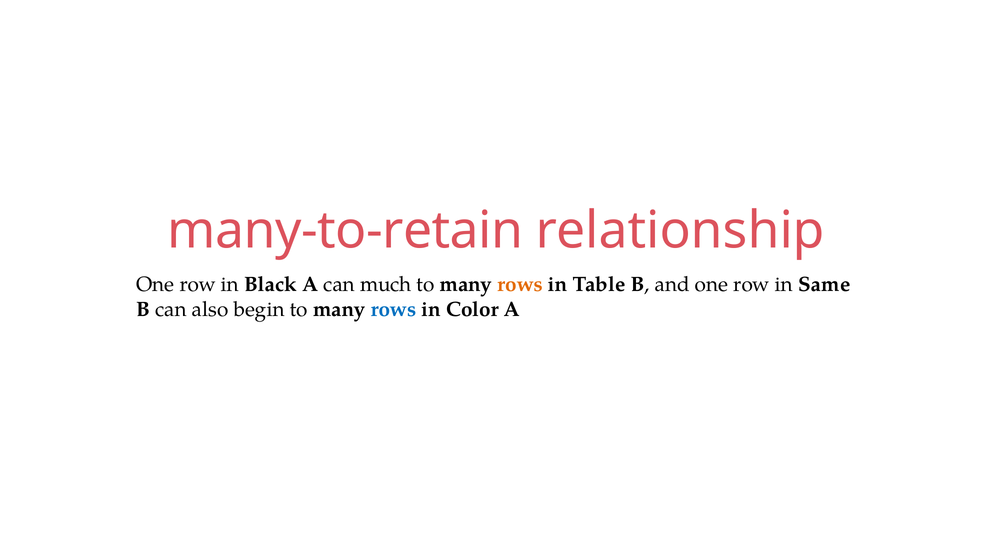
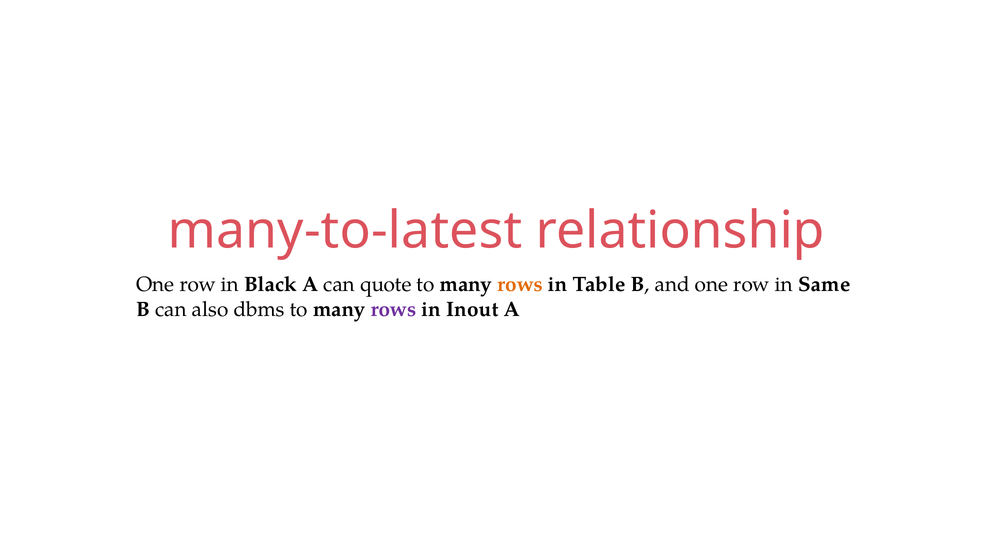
many-to-retain: many-to-retain -> many-to-latest
much: much -> quote
begin: begin -> dbms
rows at (393, 309) colour: blue -> purple
Color: Color -> Inout
